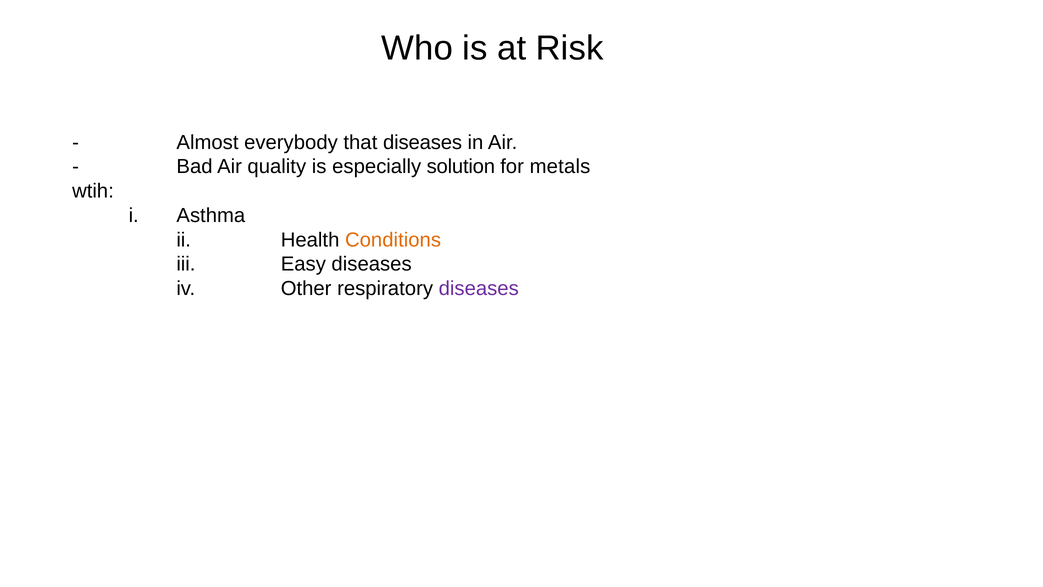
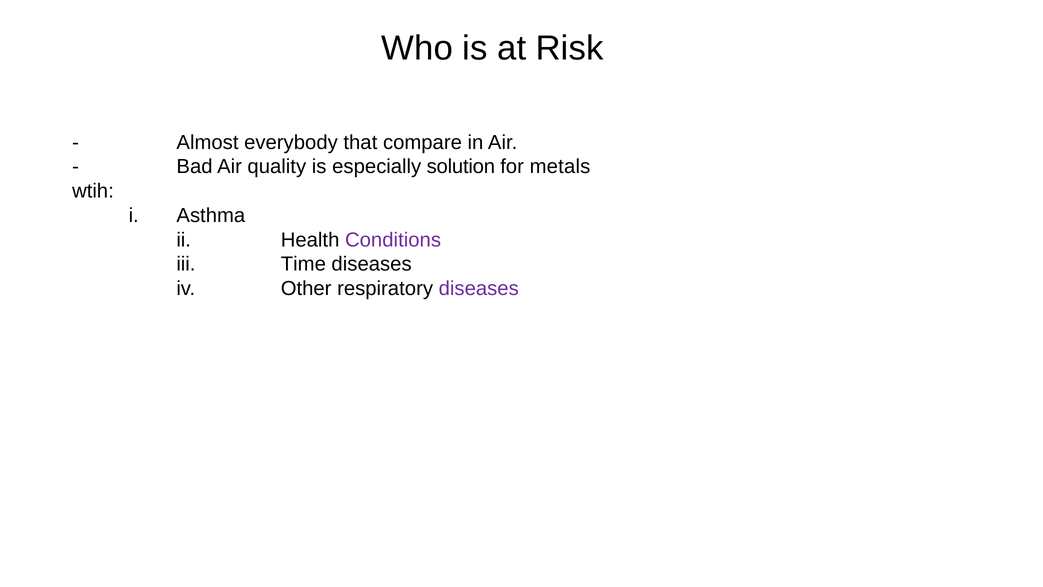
that diseases: diseases -> compare
Conditions colour: orange -> purple
Easy: Easy -> Time
